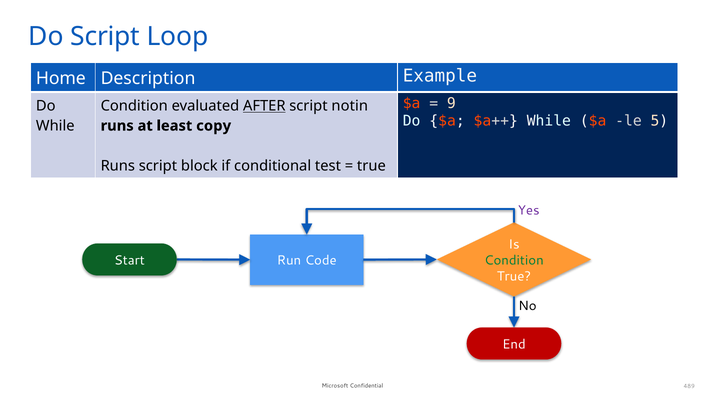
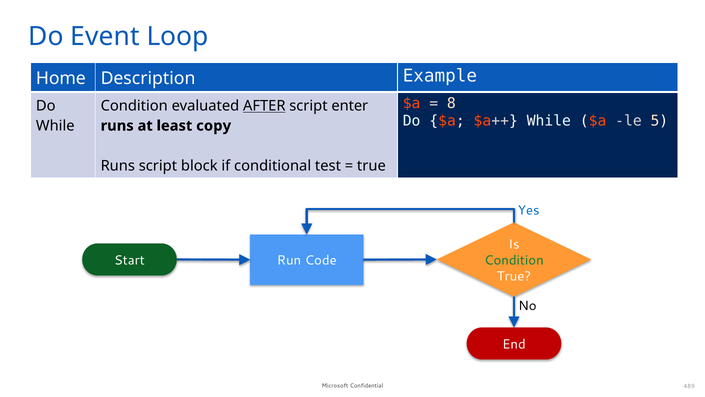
Do Script: Script -> Event
9: 9 -> 8
notin: notin -> enter
Yes colour: purple -> blue
